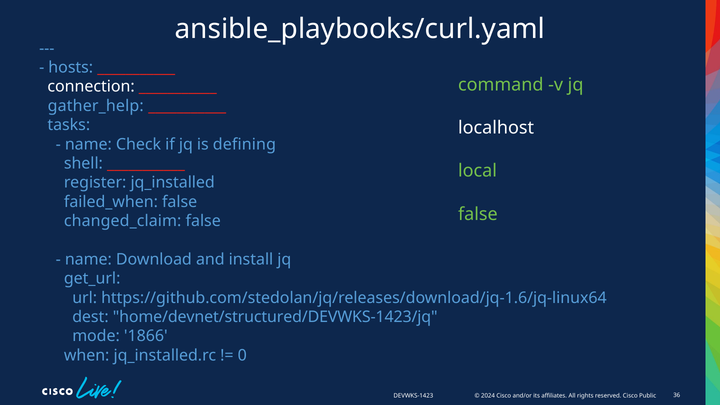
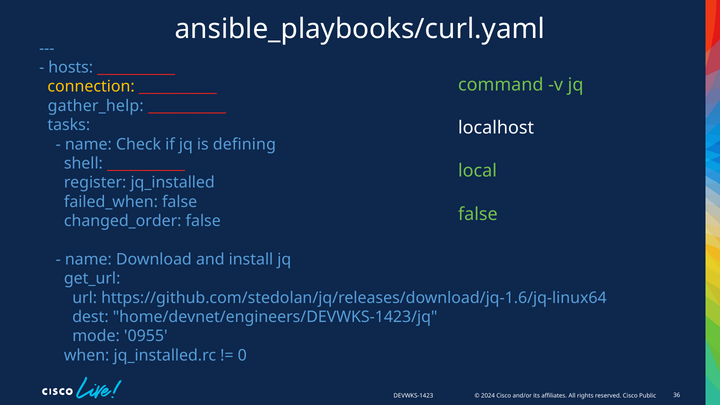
connection colour: white -> yellow
changed_claim: changed_claim -> changed_order
home/devnet/structured/DEVWKS-1423/jq: home/devnet/structured/DEVWKS-1423/jq -> home/devnet/engineers/DEVWKS-1423/jq
1866: 1866 -> 0955
